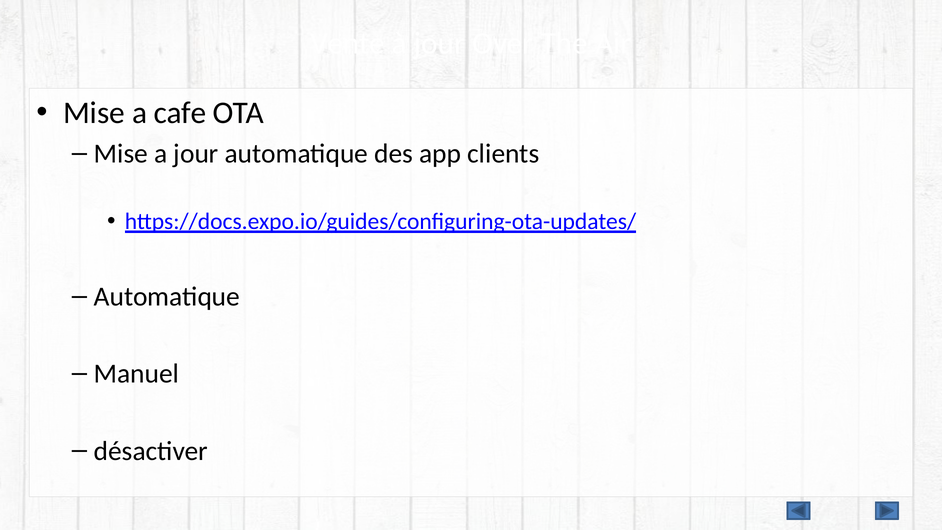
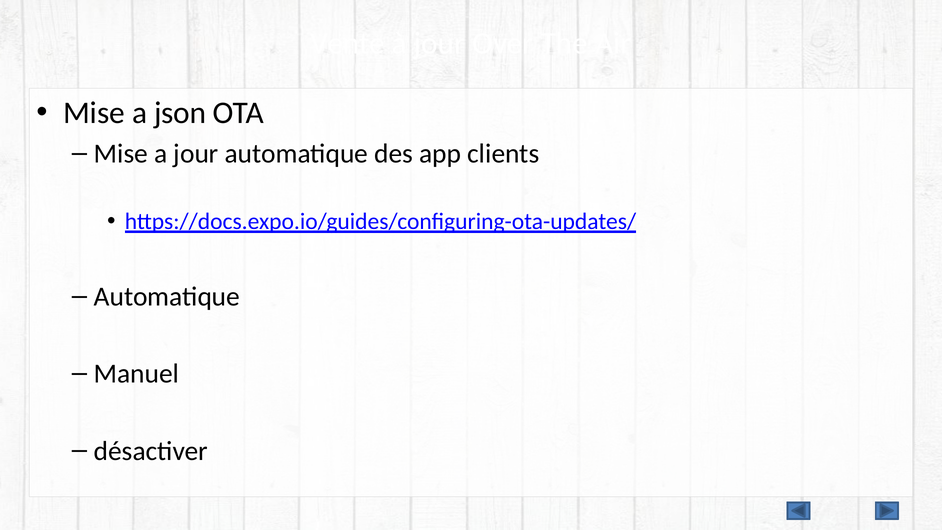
cafe: cafe -> json
